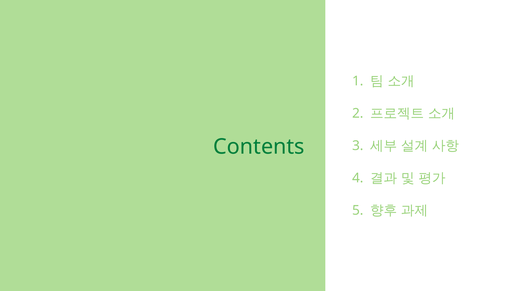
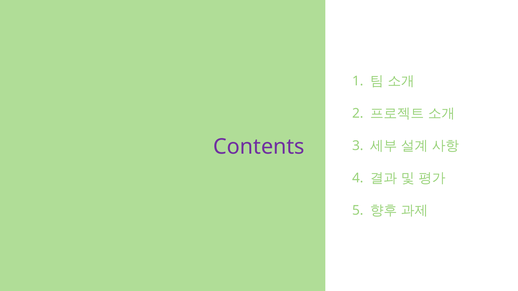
Contents colour: green -> purple
